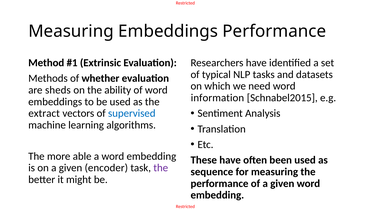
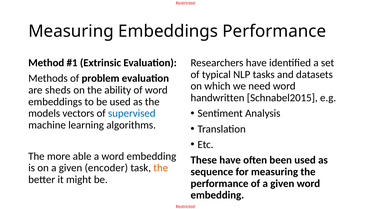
whether: whether -> problem
information: information -> handwritten
extract: extract -> models
the at (161, 168) colour: purple -> orange
